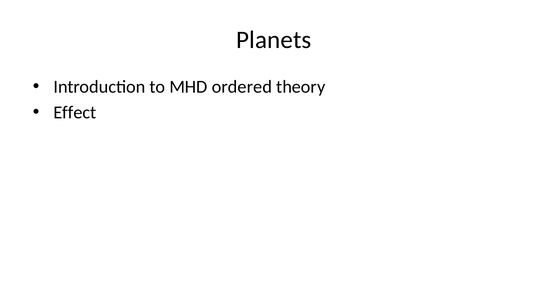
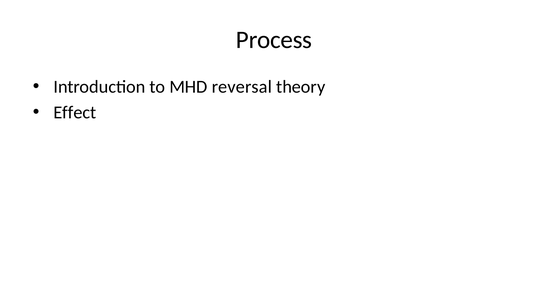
Planets: Planets -> Process
ordered: ordered -> reversal
